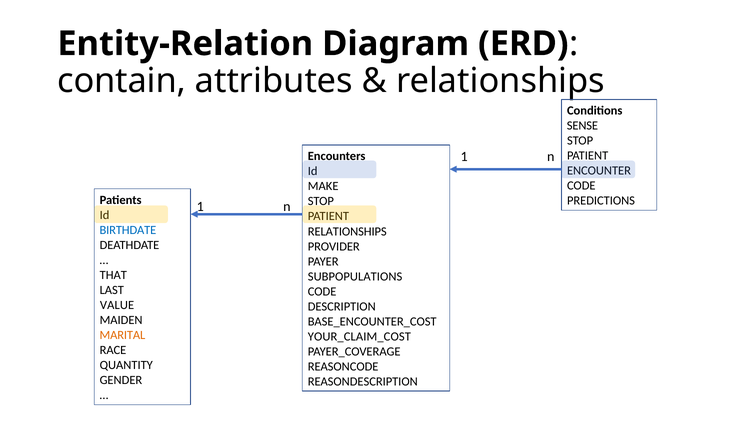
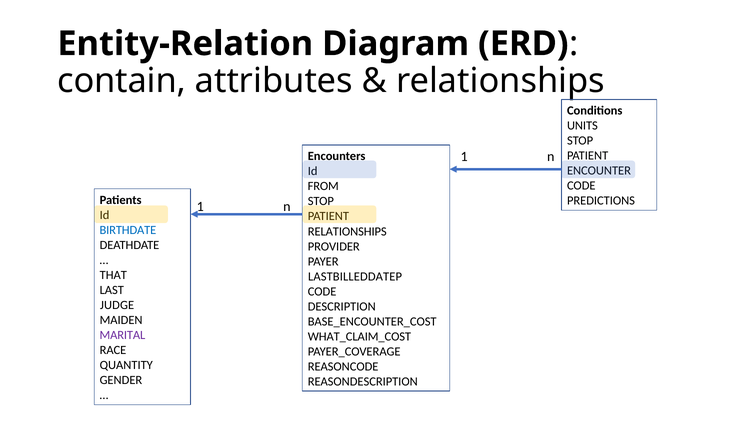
SENSE: SENSE -> UNITS
MAKE: MAKE -> FROM
SUBPOPULATIONS: SUBPOPULATIONS -> LASTBILLEDDATEP
VALUE: VALUE -> JUDGE
MARITAL colour: orange -> purple
YOUR_CLAIM_COST: YOUR_CLAIM_COST -> WHAT_CLAIM_COST
